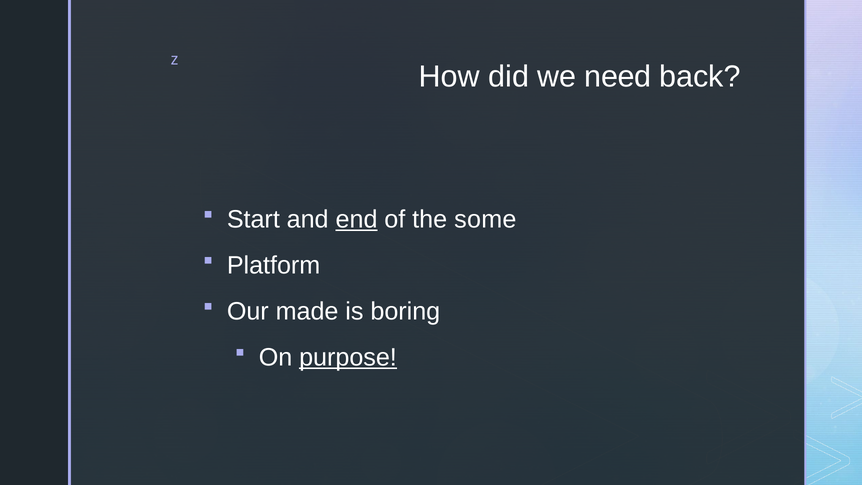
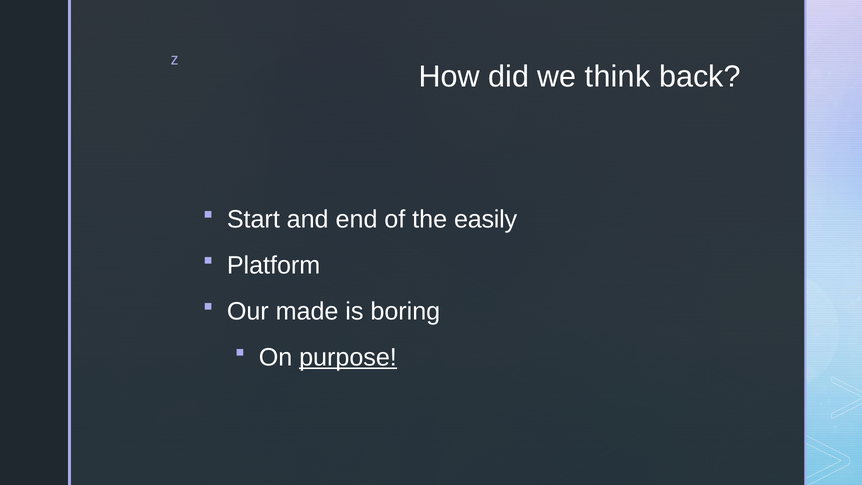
need: need -> think
end underline: present -> none
some: some -> easily
